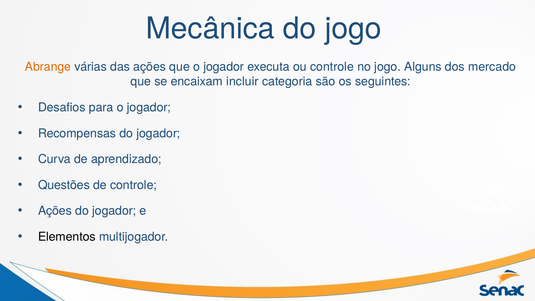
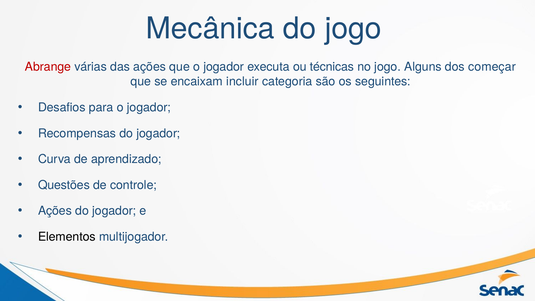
Abrange colour: orange -> red
ou controle: controle -> técnicas
mercado: mercado -> começar
